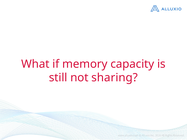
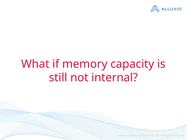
sharing: sharing -> internal
